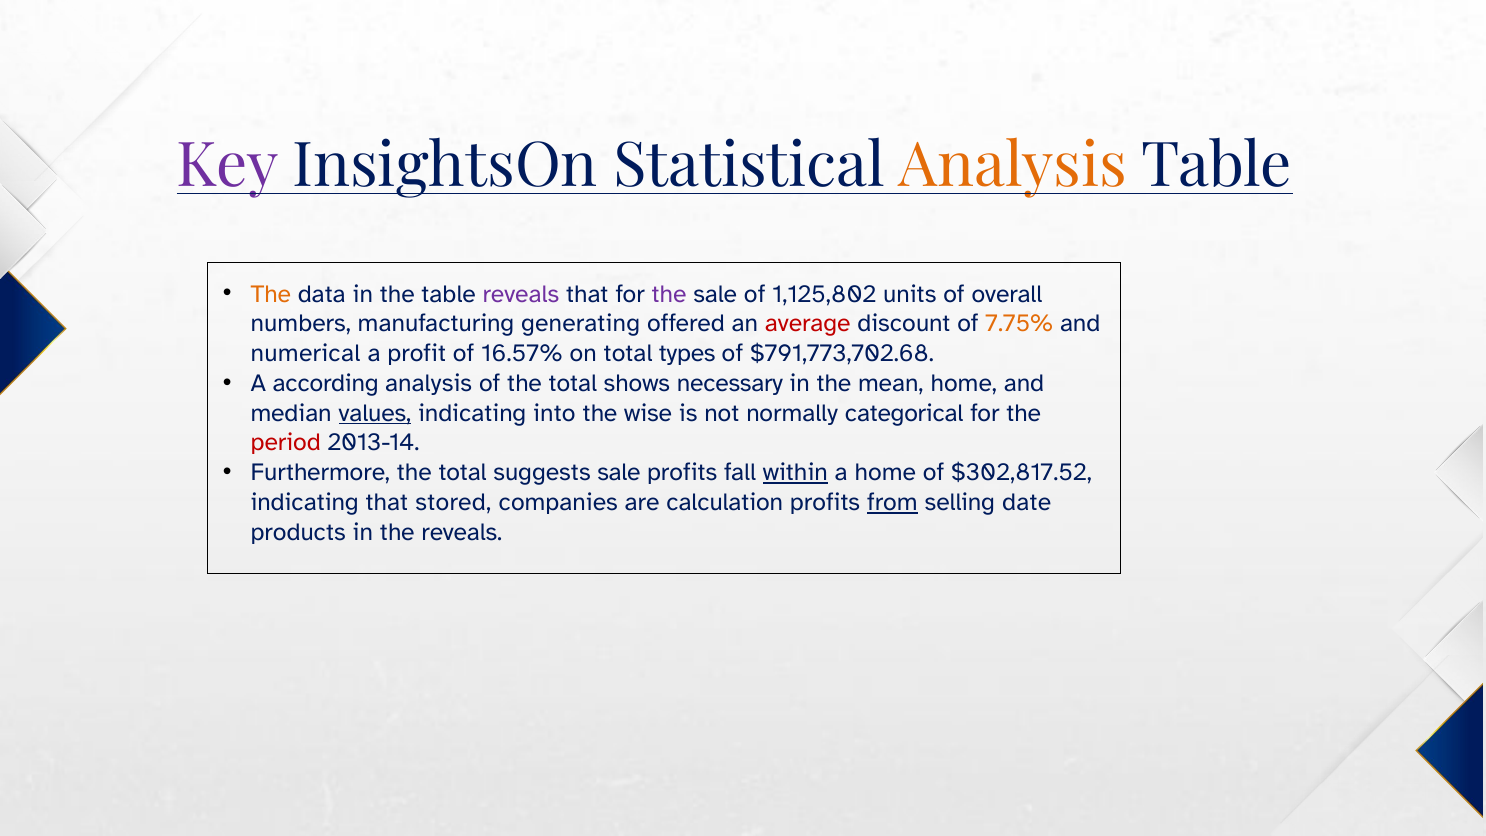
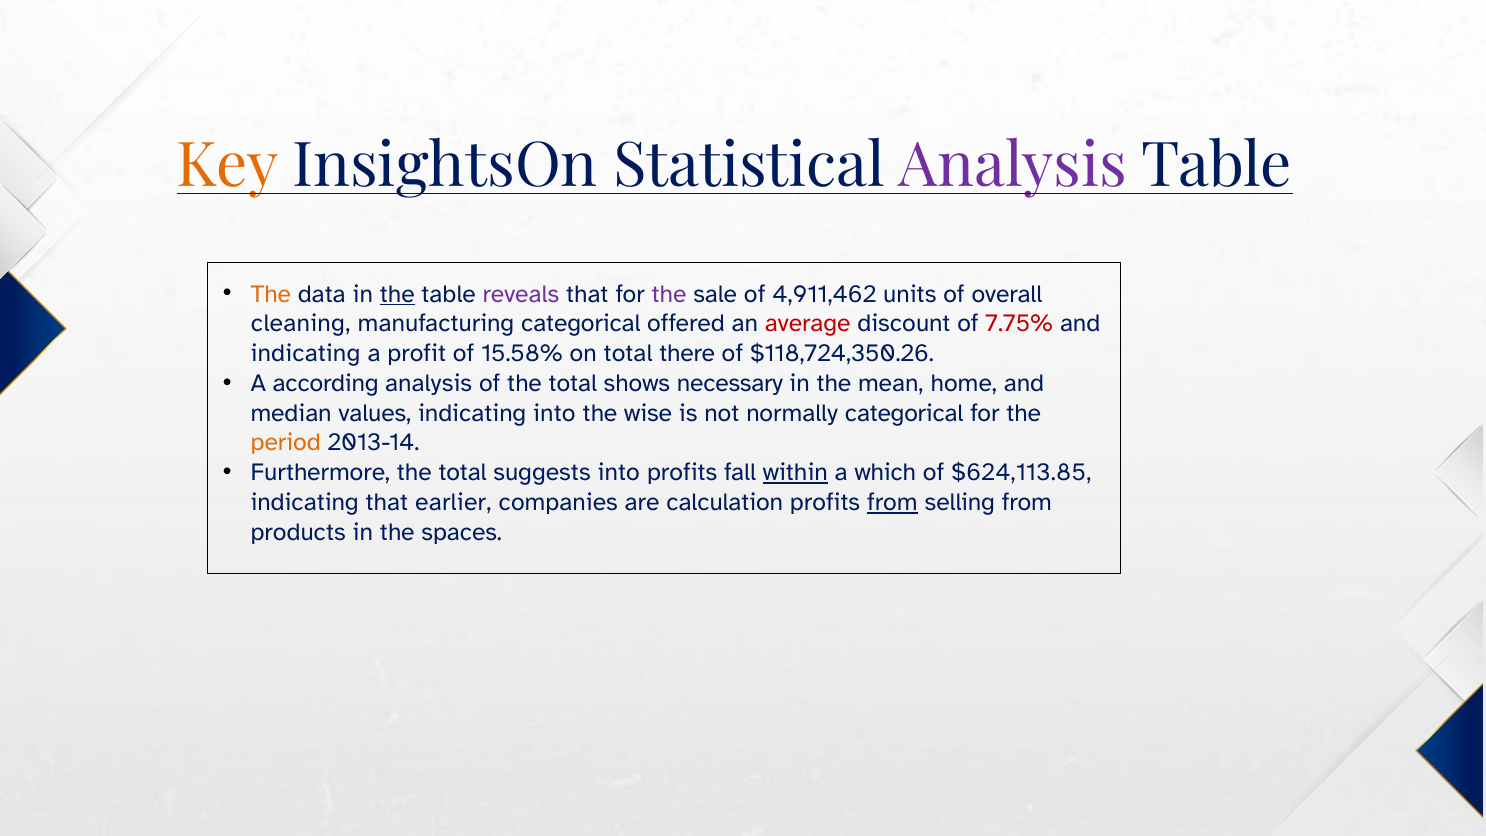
Key colour: purple -> orange
Analysis at (1013, 166) colour: orange -> purple
the at (397, 294) underline: none -> present
1,125,802: 1,125,802 -> 4,911,462
numbers: numbers -> cleaning
manufacturing generating: generating -> categorical
7.75% colour: orange -> red
numerical at (305, 354): numerical -> indicating
16.57%: 16.57% -> 15.58%
types: types -> there
$791,773,702.68: $791,773,702.68 -> $118,724,350.26
values underline: present -> none
period colour: red -> orange
suggests sale: sale -> into
a home: home -> which
$302,817.52: $302,817.52 -> $624,113.85
stored: stored -> earlier
selling date: date -> from
the reveals: reveals -> spaces
